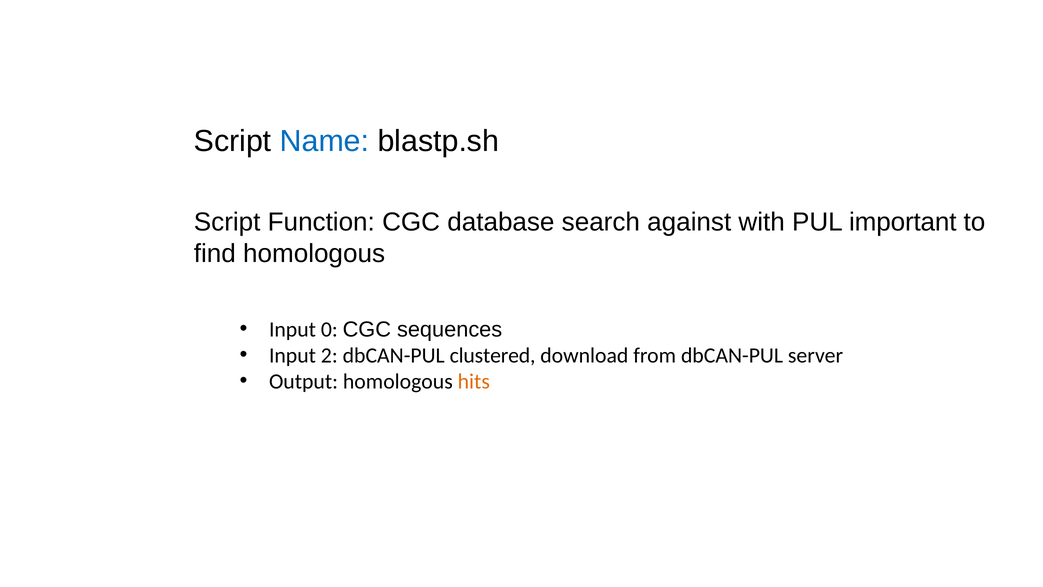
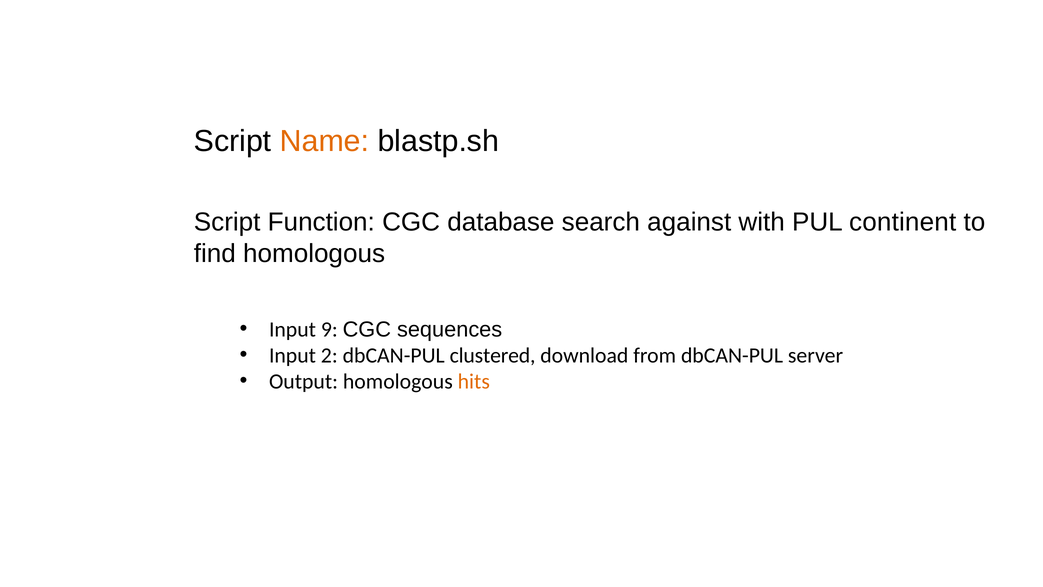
Name colour: blue -> orange
important: important -> continent
0: 0 -> 9
